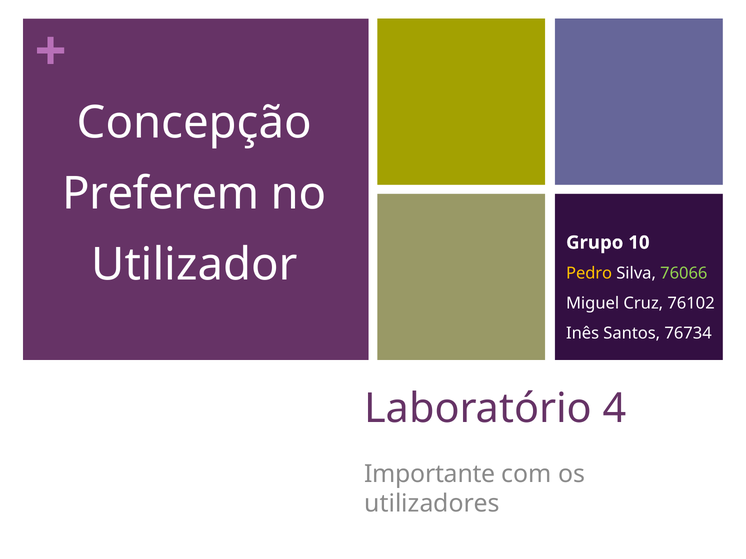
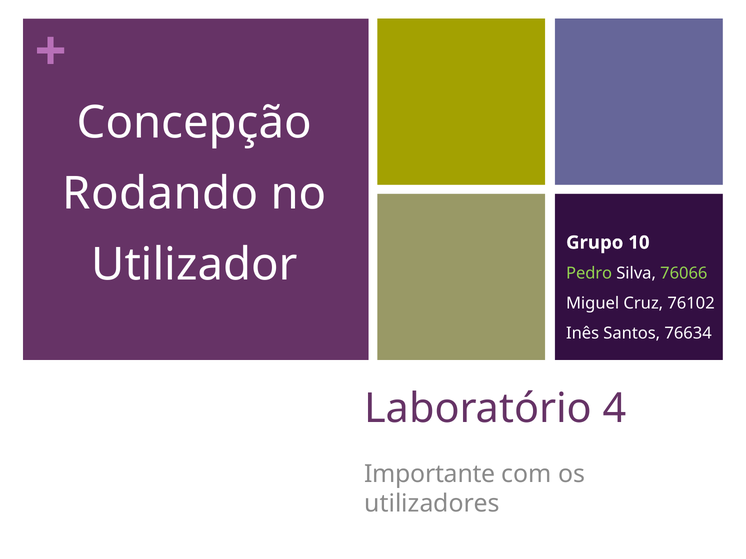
Preferem: Preferem -> Rodando
Pedro colour: yellow -> light green
76734: 76734 -> 76634
